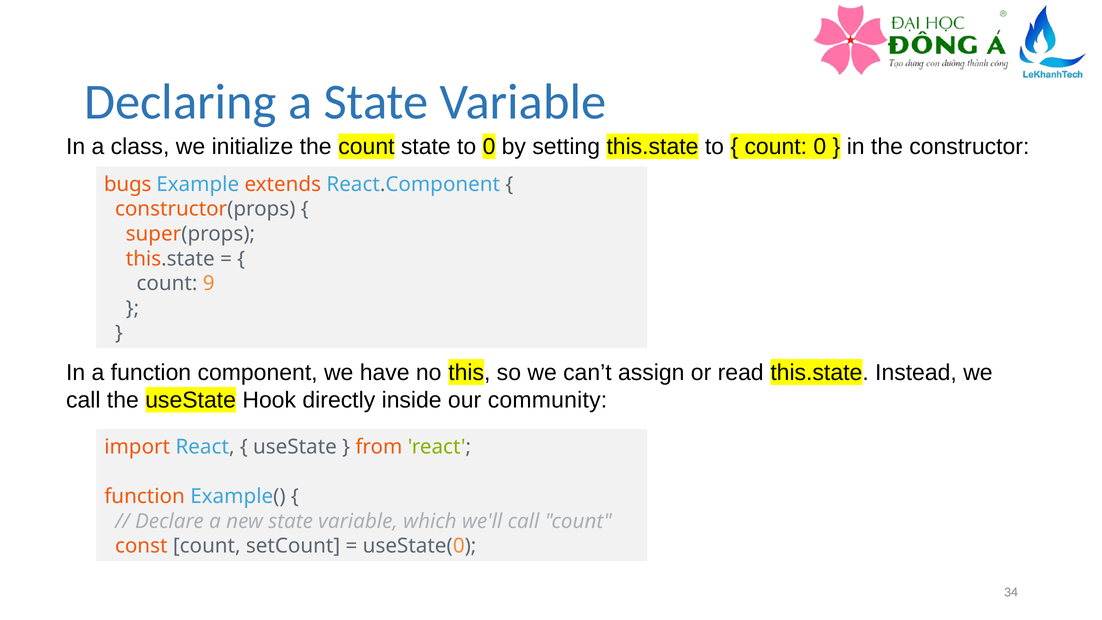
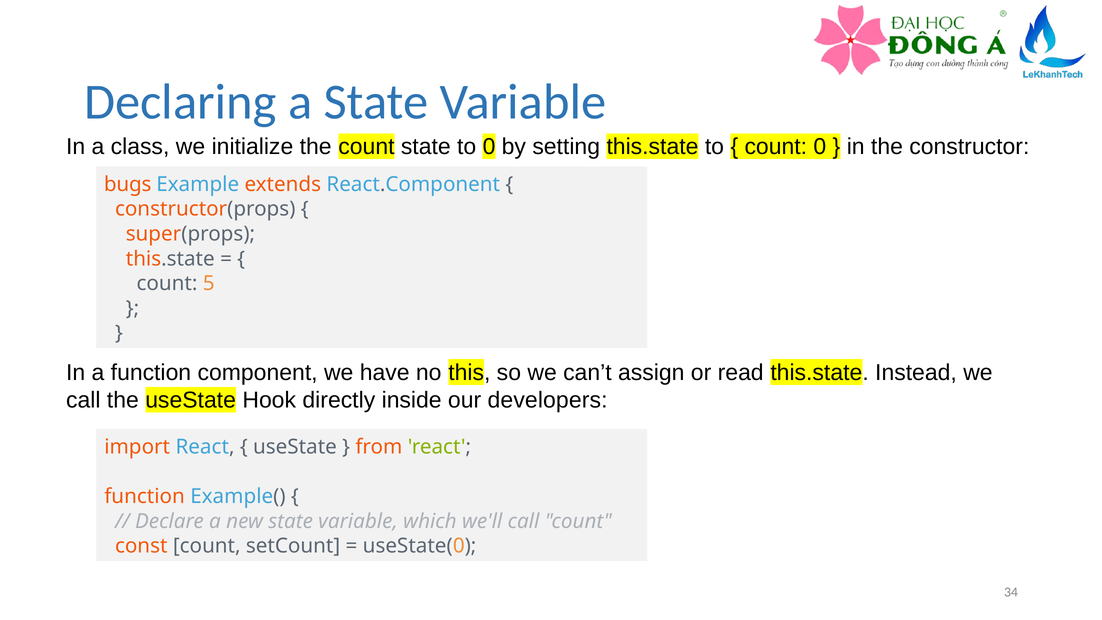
9: 9 -> 5
community: community -> developers
